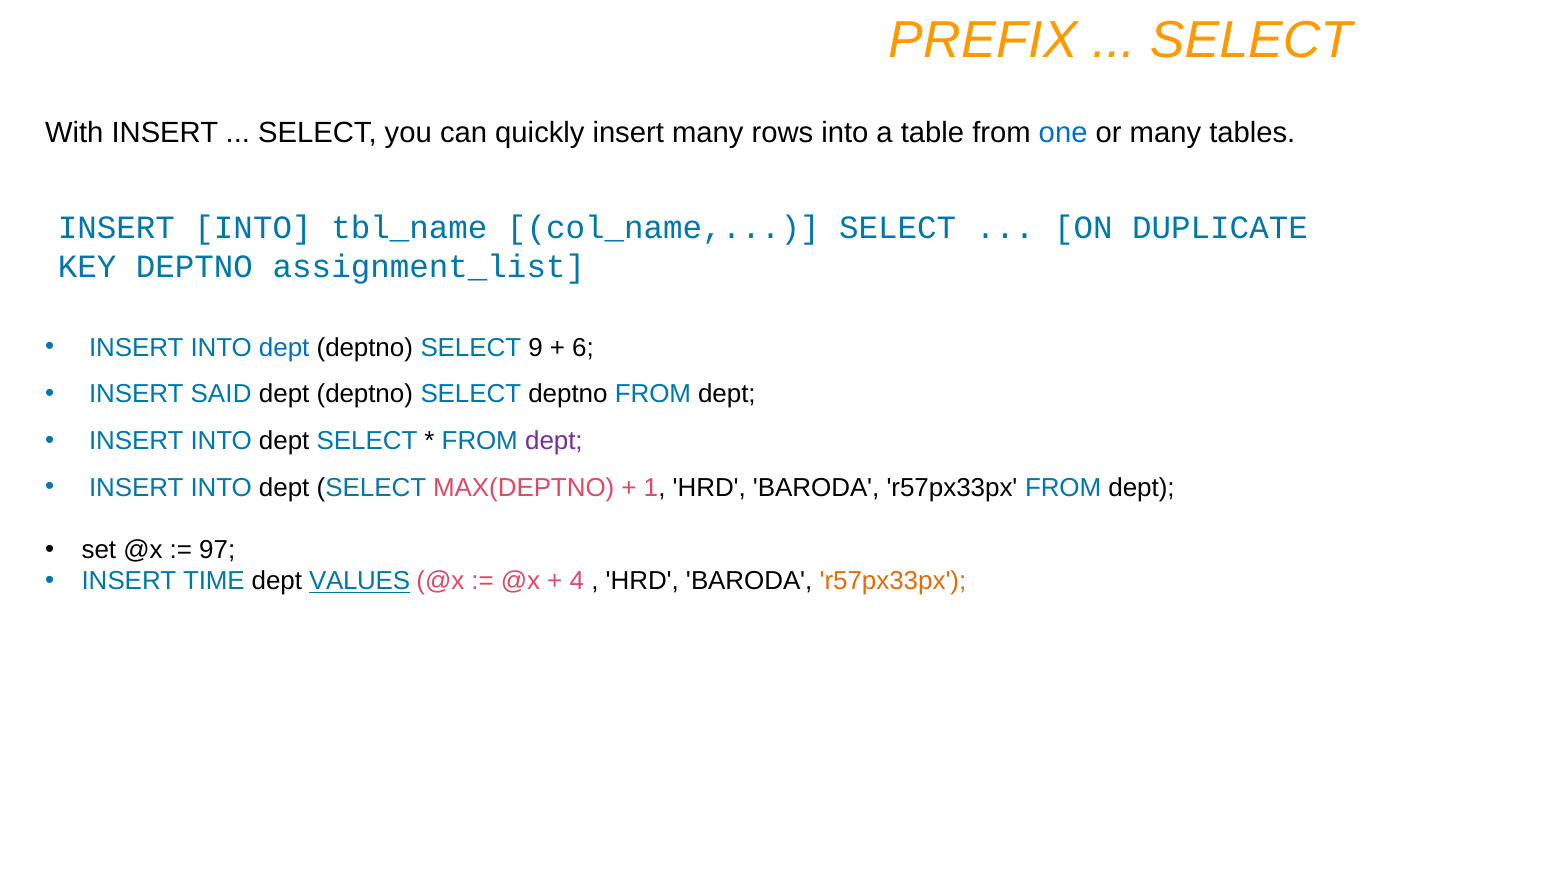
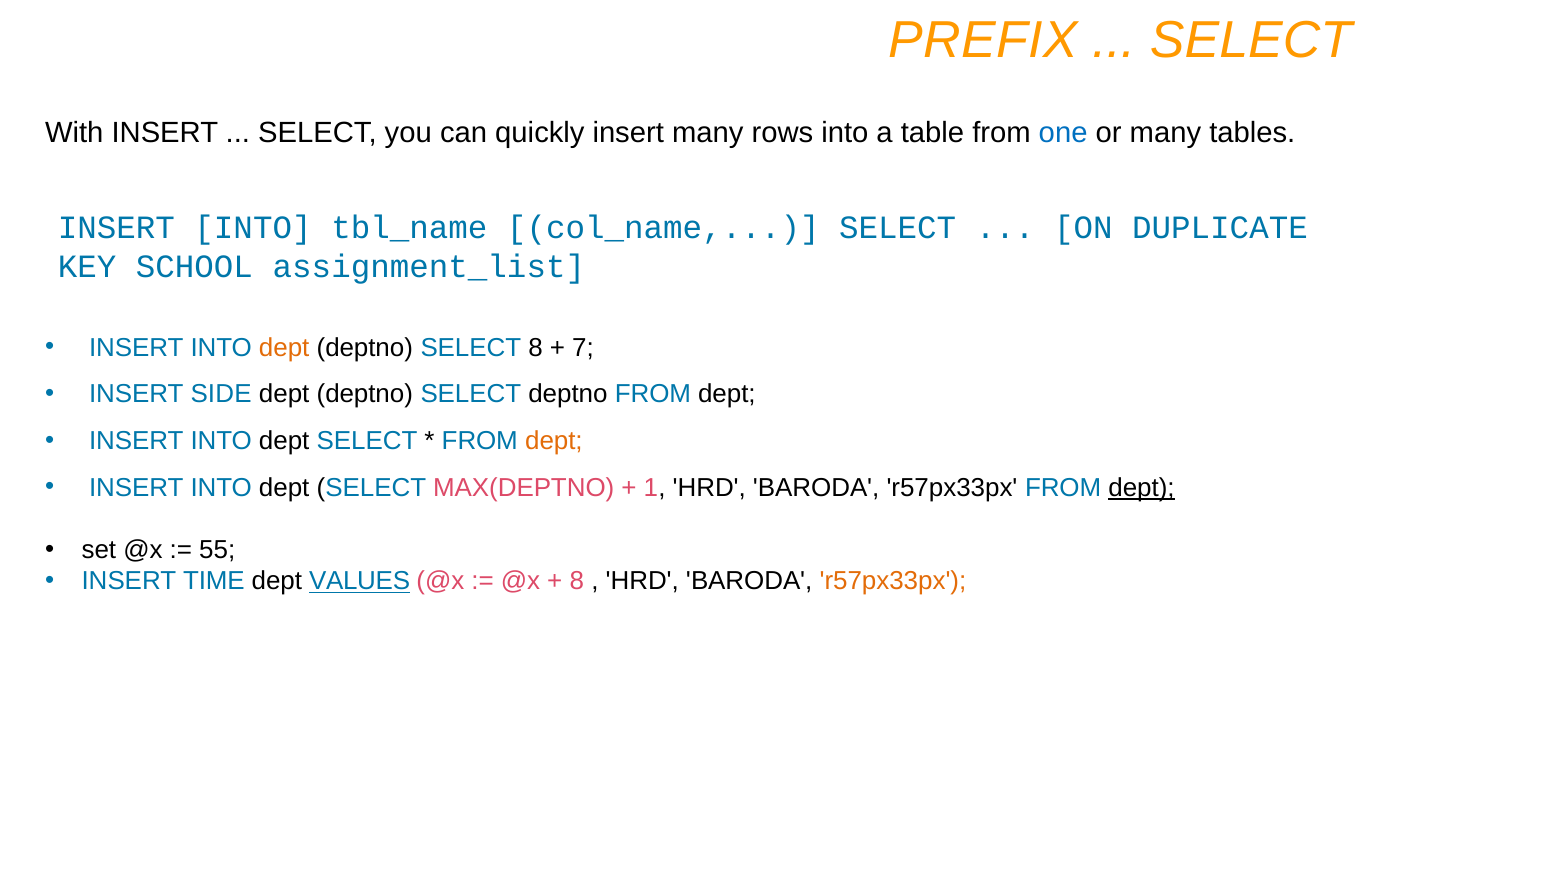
KEY DEPTNO: DEPTNO -> SCHOOL
dept at (284, 348) colour: blue -> orange
SELECT 9: 9 -> 8
6: 6 -> 7
SAID: SAID -> SIDE
dept at (554, 441) colour: purple -> orange
dept at (1142, 488) underline: none -> present
97: 97 -> 55
4 at (577, 581): 4 -> 8
